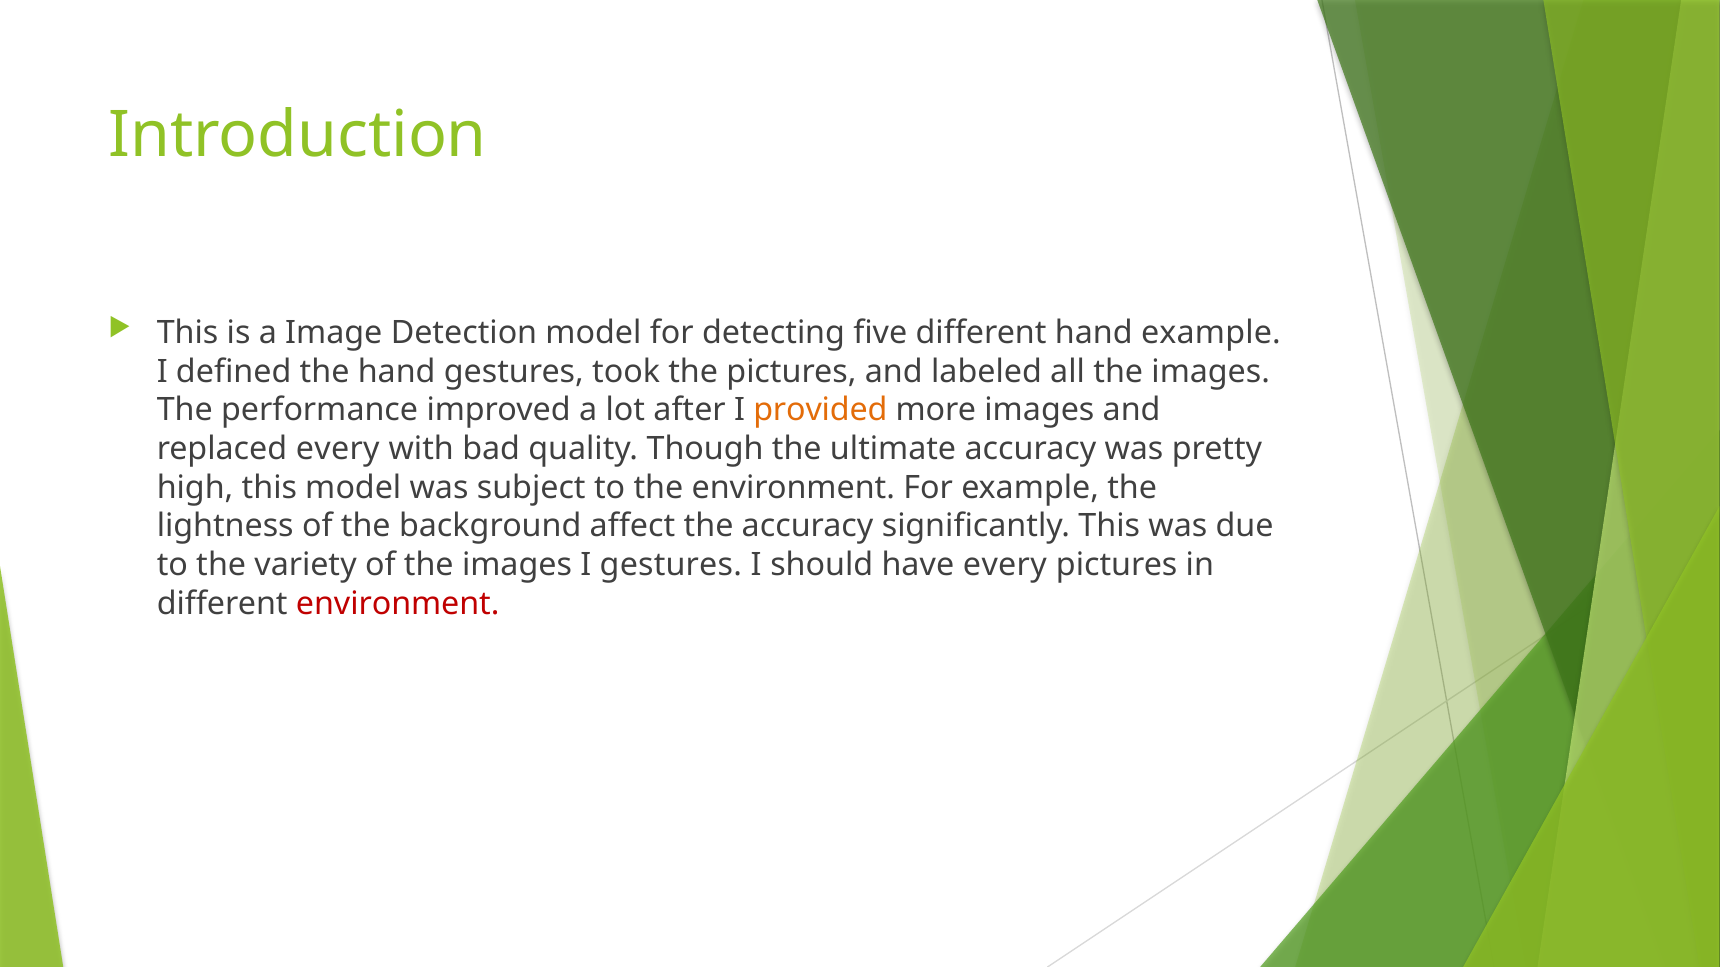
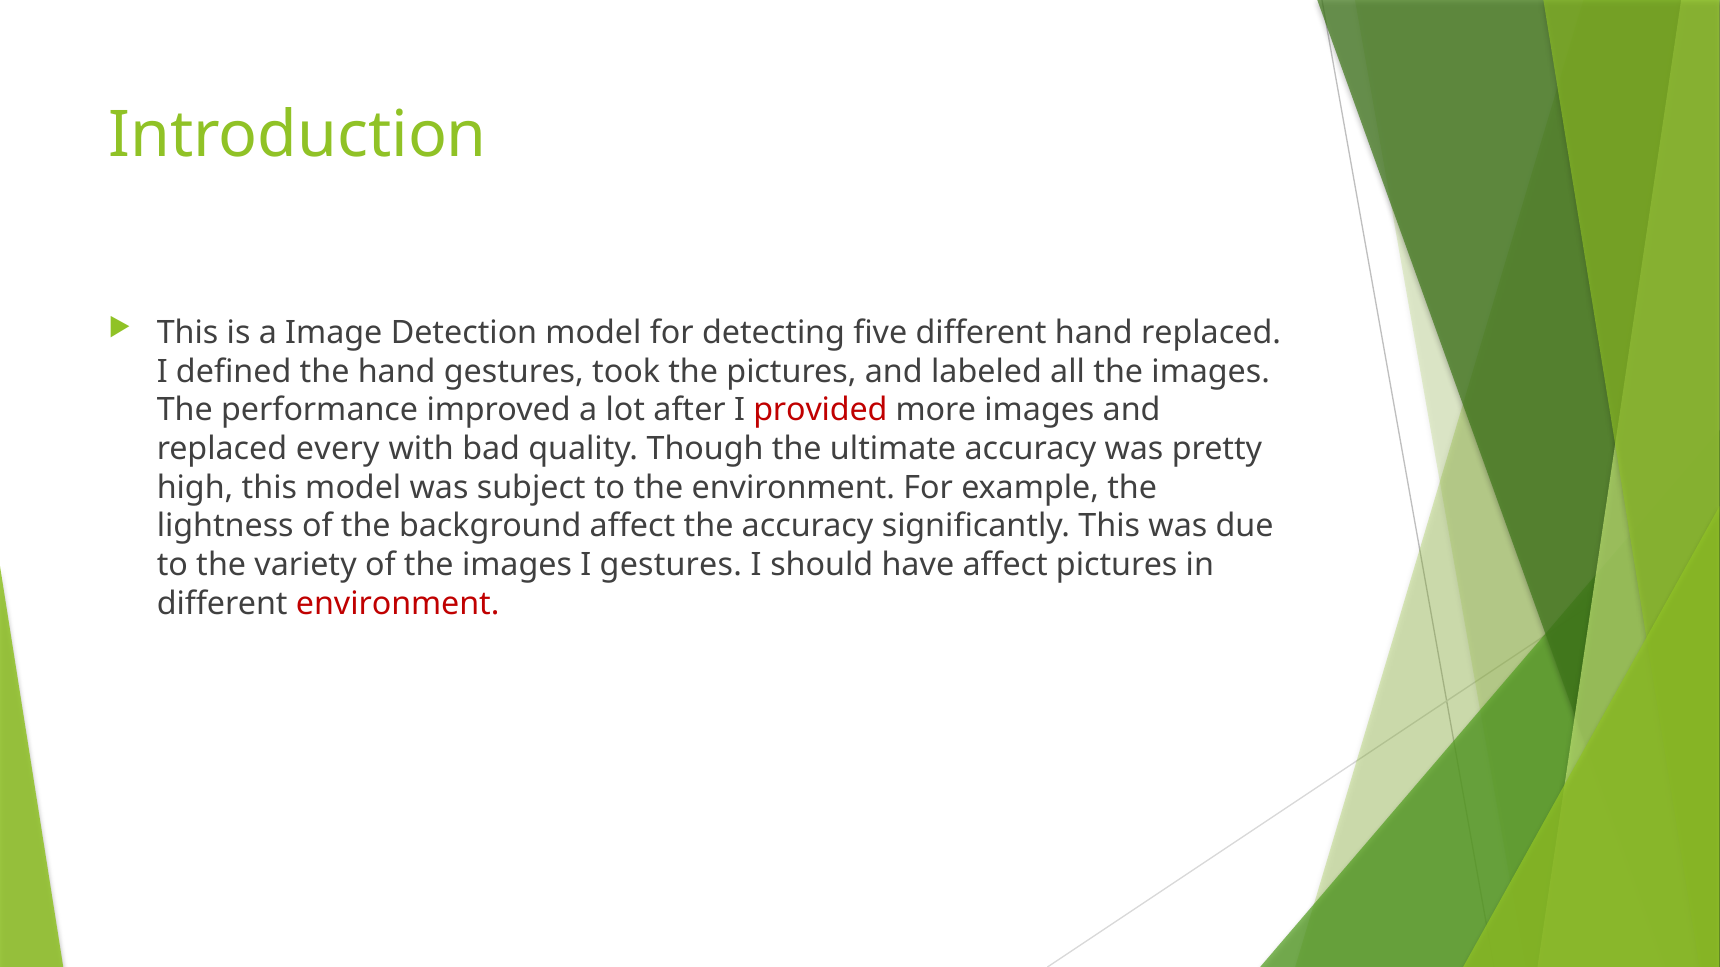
hand example: example -> replaced
provided colour: orange -> red
have every: every -> affect
